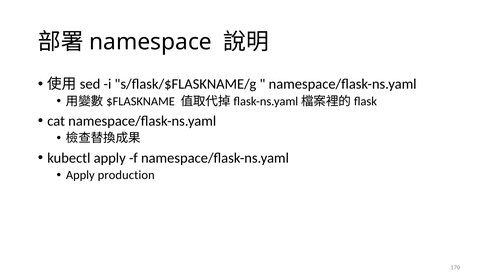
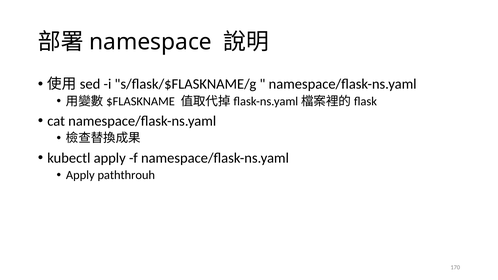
production: production -> paththrouh
